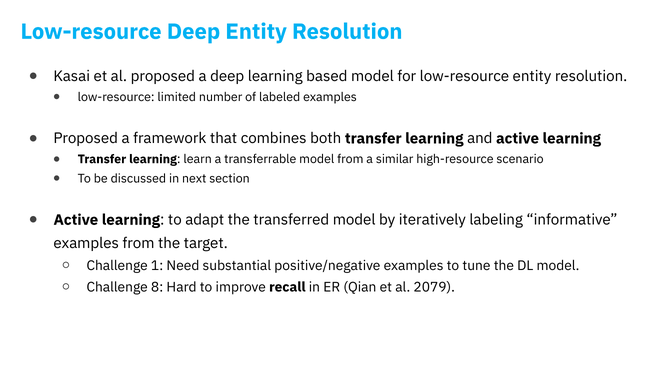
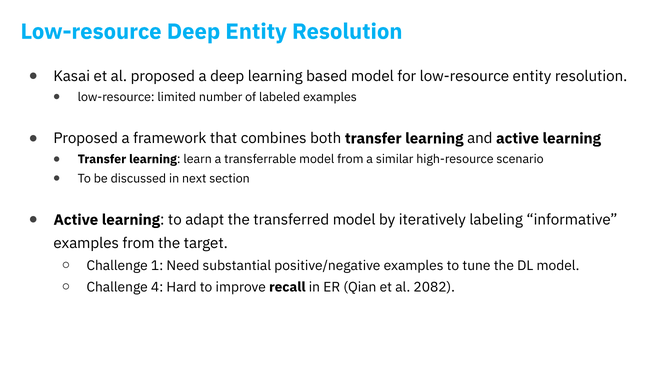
8: 8 -> 4
2079: 2079 -> 2082
